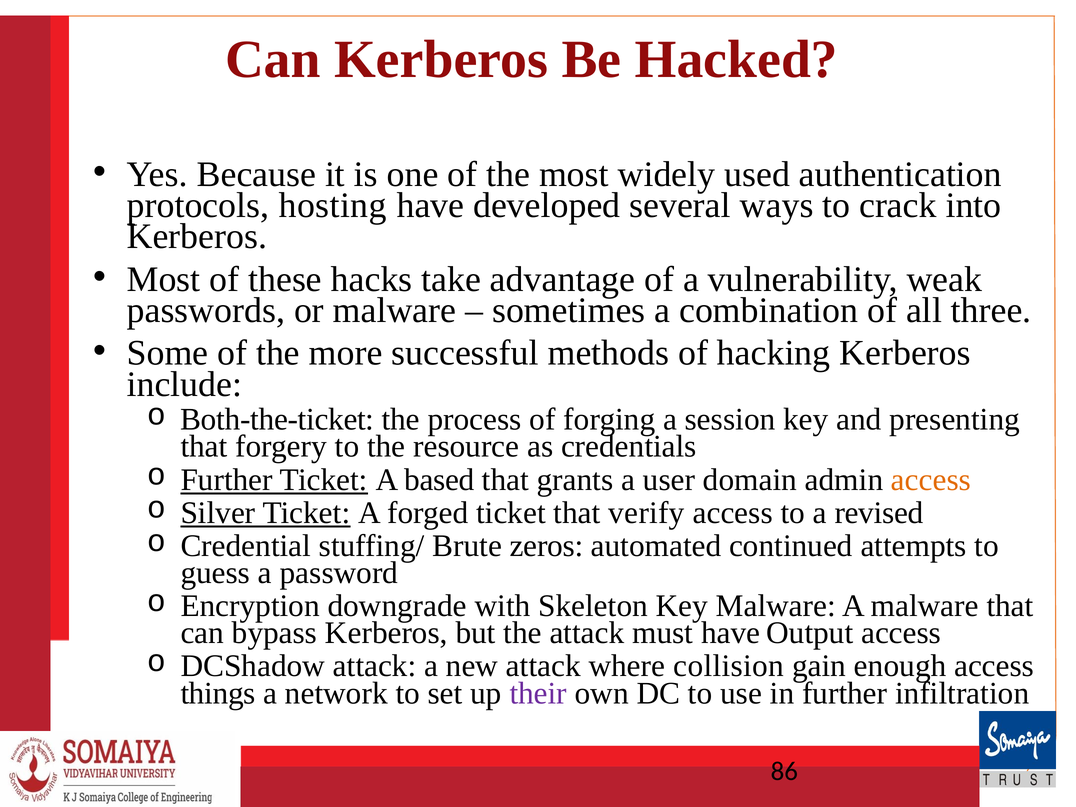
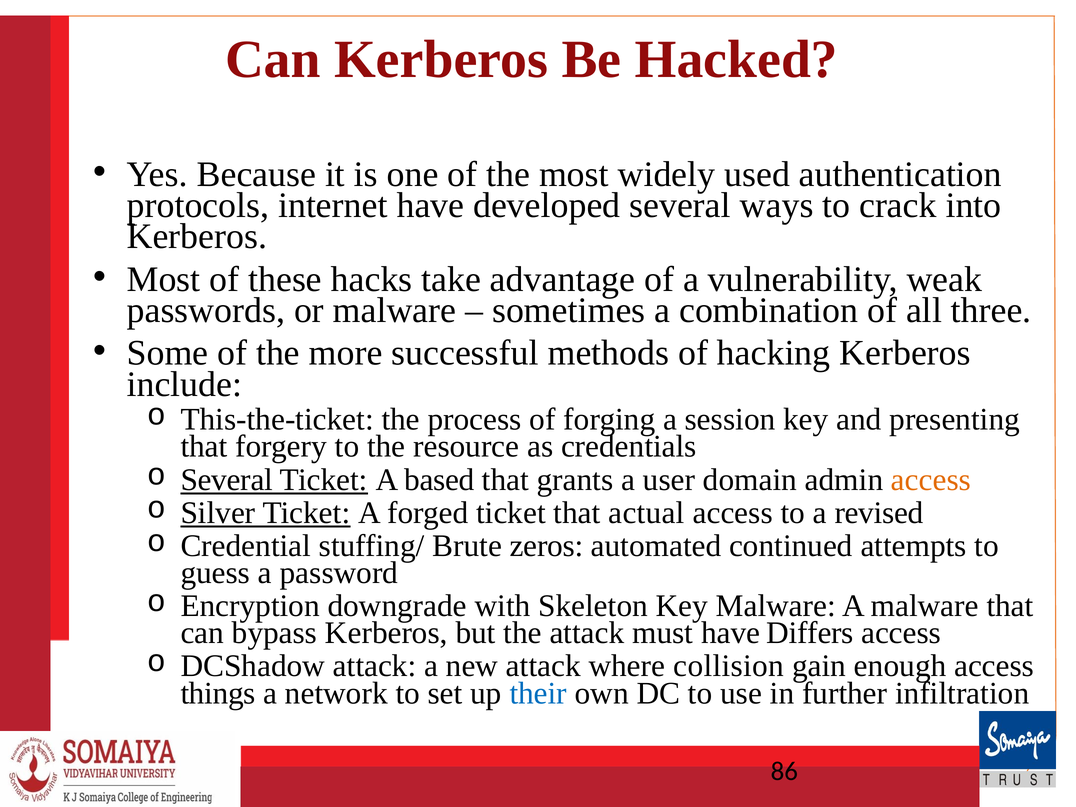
hosting: hosting -> internet
Both-the-ticket: Both-the-ticket -> This-the-ticket
Further at (227, 480): Further -> Several
verify: verify -> actual
Output: Output -> Differs
their colour: purple -> blue
